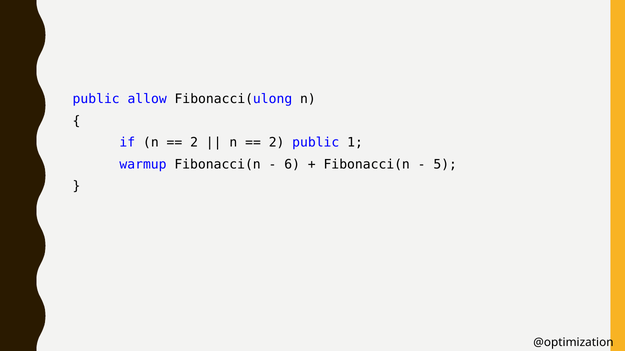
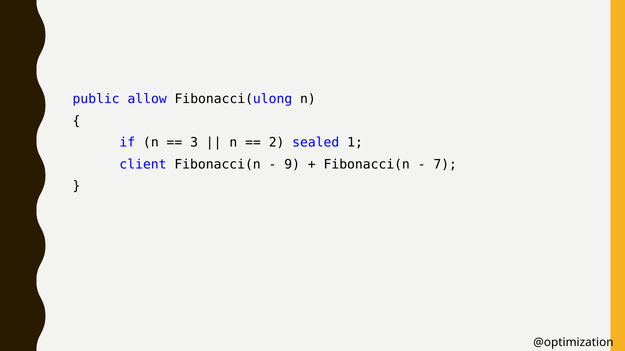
2 at (194, 143): 2 -> 3
2 public: public -> sealed
warmup: warmup -> client
6: 6 -> 9
5: 5 -> 7
